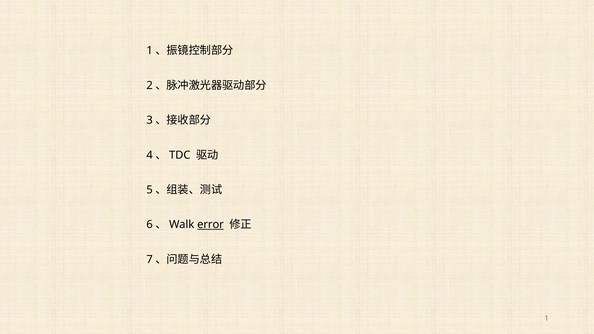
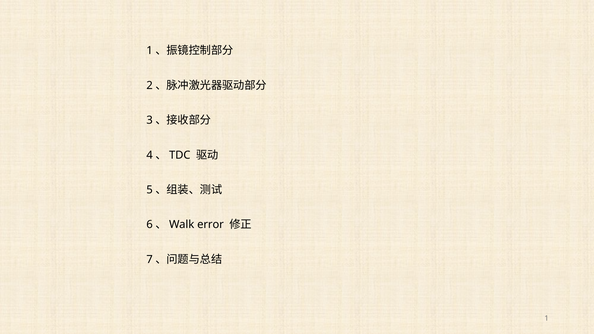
error underline: present -> none
